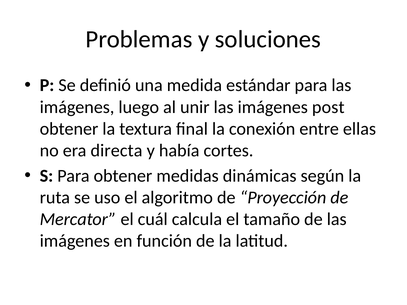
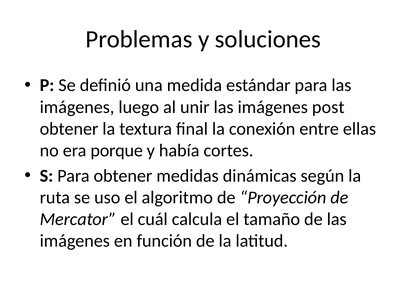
directa: directa -> porque
